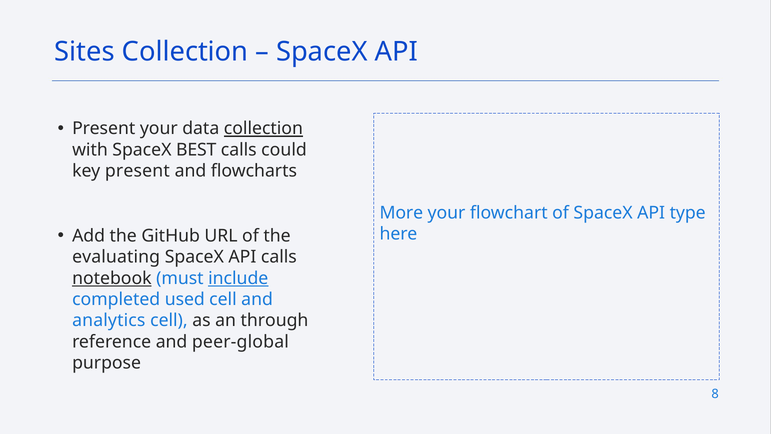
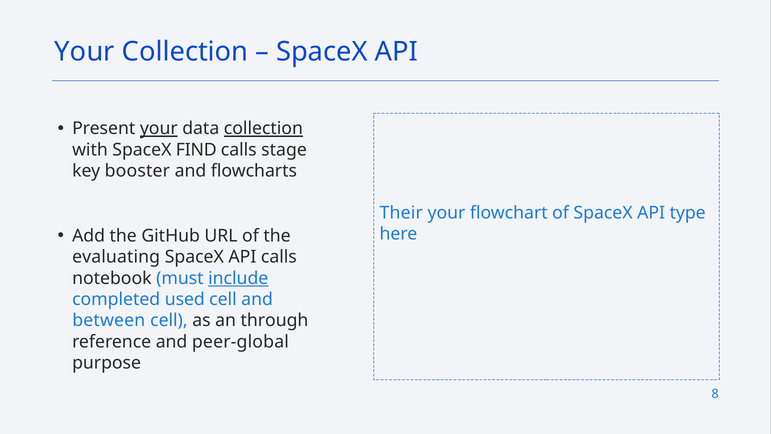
Sites at (85, 52): Sites -> Your
your at (159, 129) underline: none -> present
BEST: BEST -> FIND
could: could -> stage
key present: present -> booster
More: More -> Their
notebook underline: present -> none
analytics: analytics -> between
